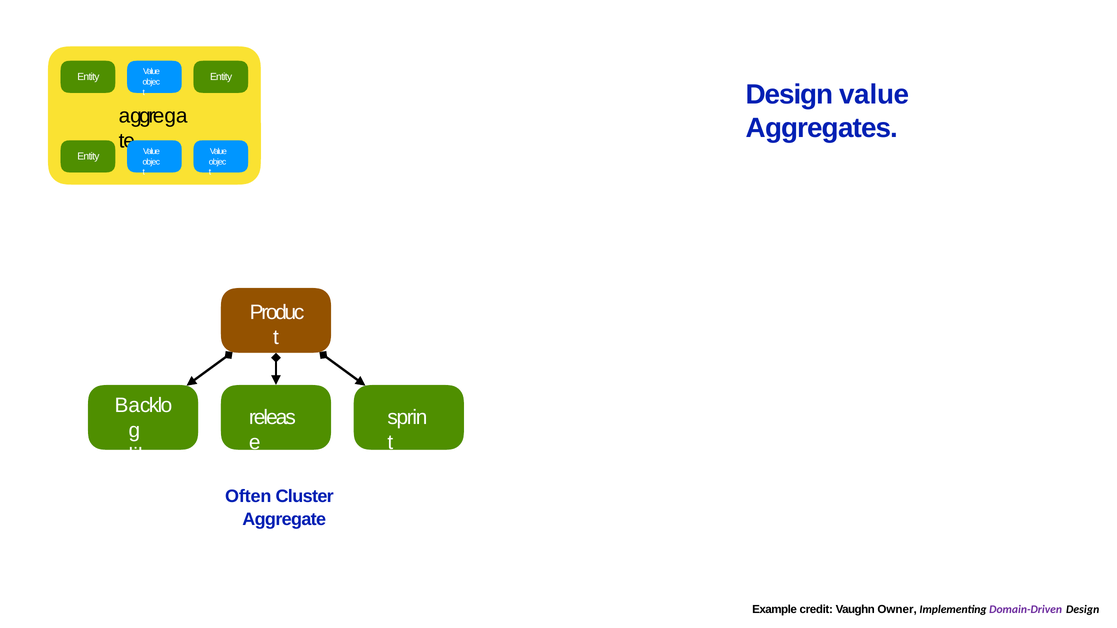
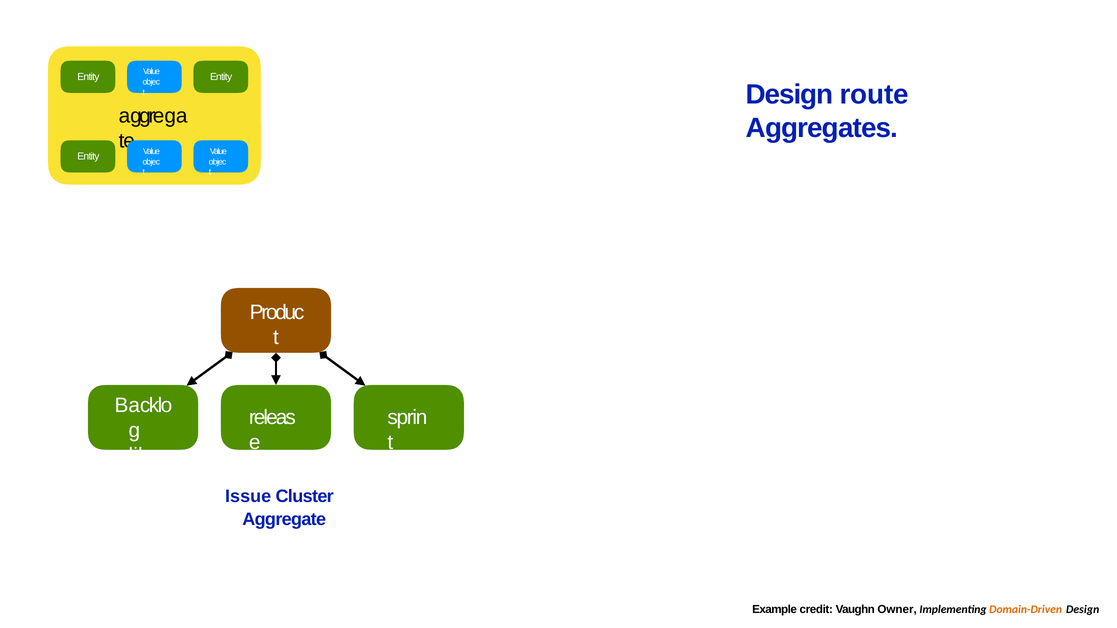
Design value: value -> route
Often: Often -> Issue
Domain-Driven colour: purple -> orange
